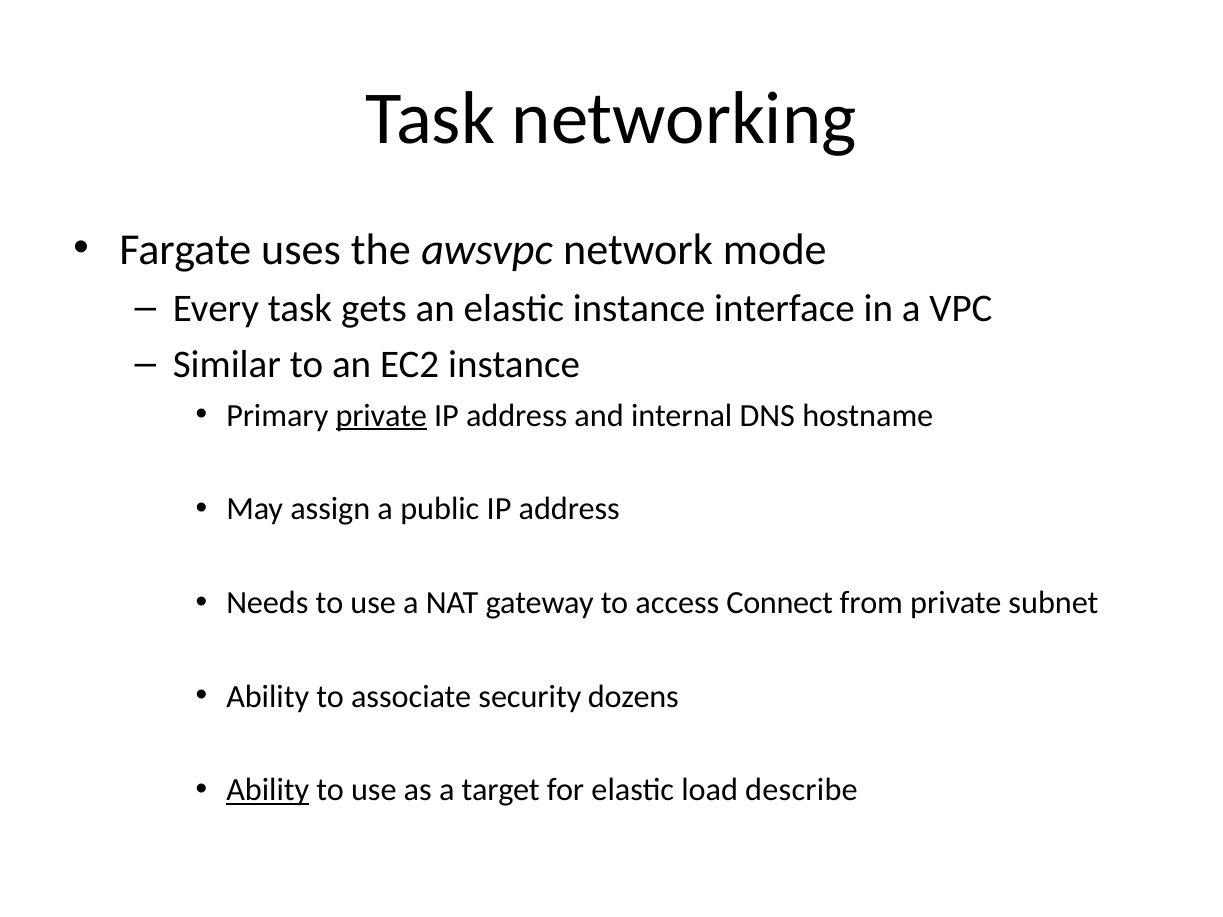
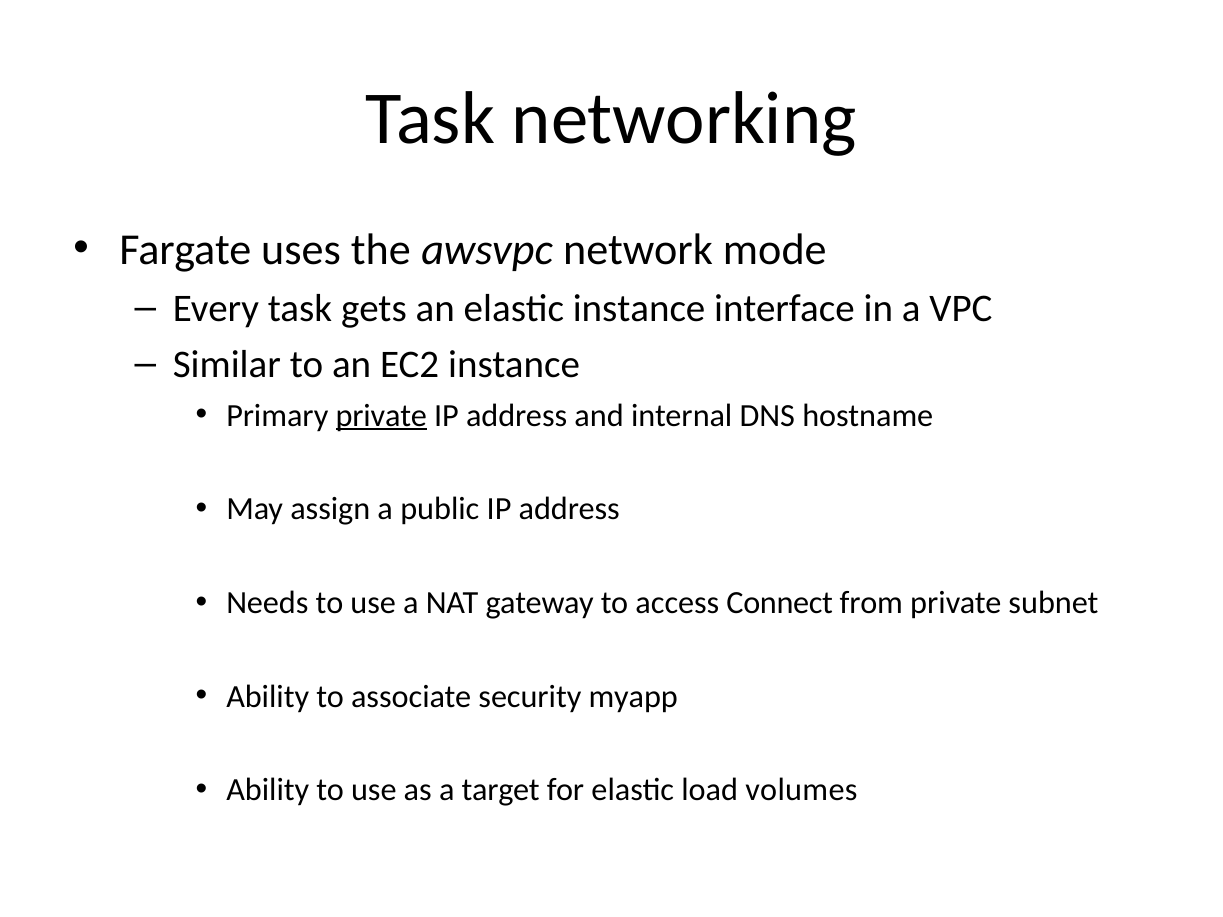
dozens: dozens -> myapp
Ability at (268, 790) underline: present -> none
describe: describe -> volumes
